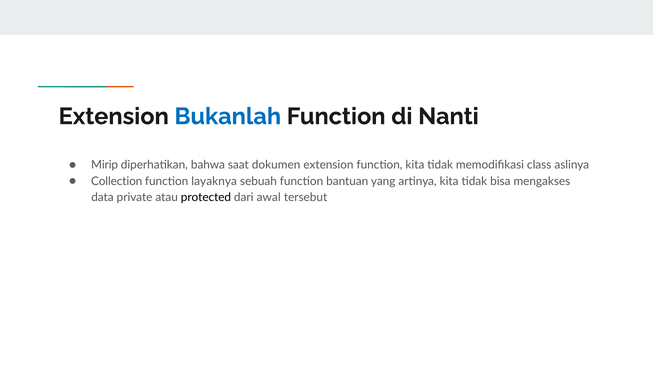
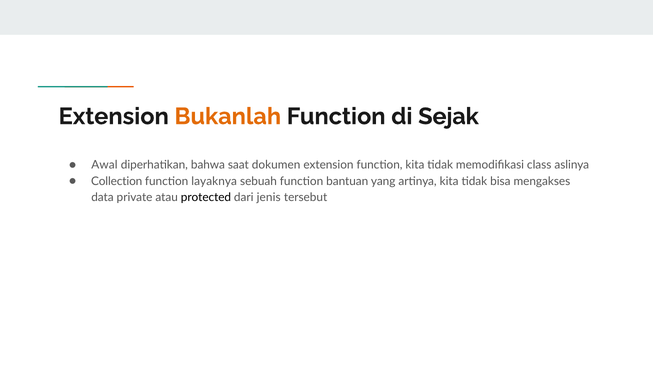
Bukanlah colour: blue -> orange
Nanti: Nanti -> Sejak
Mirip: Mirip -> Awal
awal: awal -> jenis
